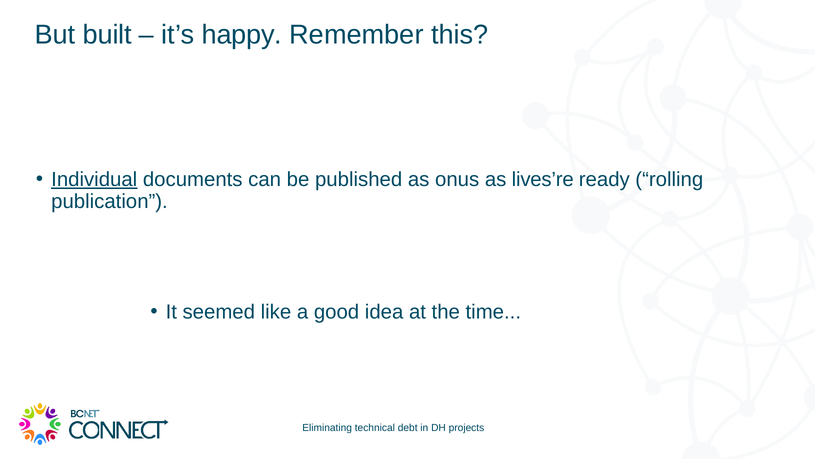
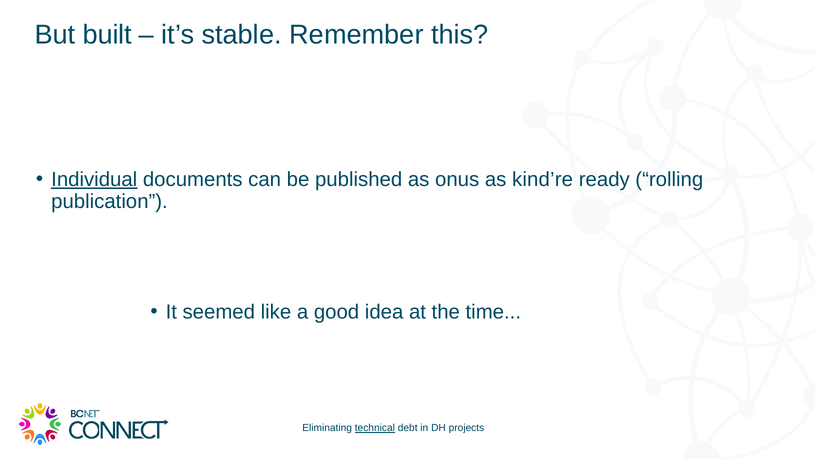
happy: happy -> stable
lives’re: lives’re -> kind’re
technical underline: none -> present
